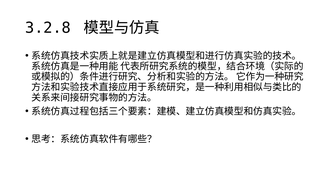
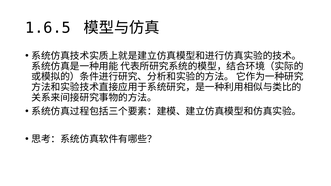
3.2.8: 3.2.8 -> 1.6.5
